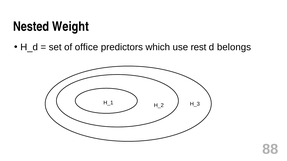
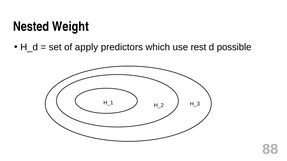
office: office -> apply
belongs: belongs -> possible
